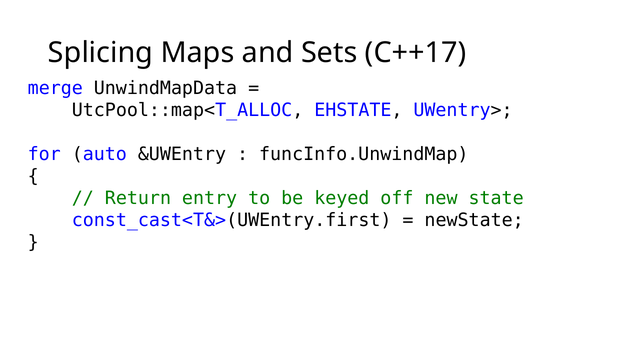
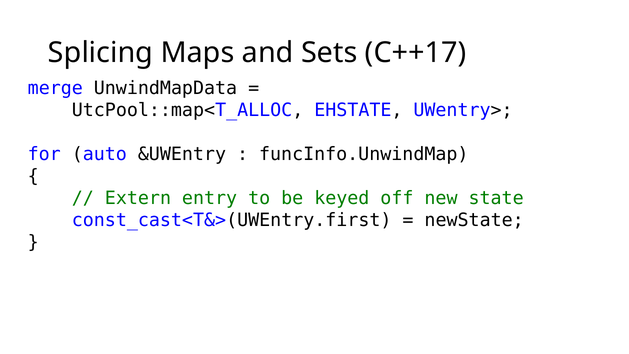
Return: Return -> Extern
